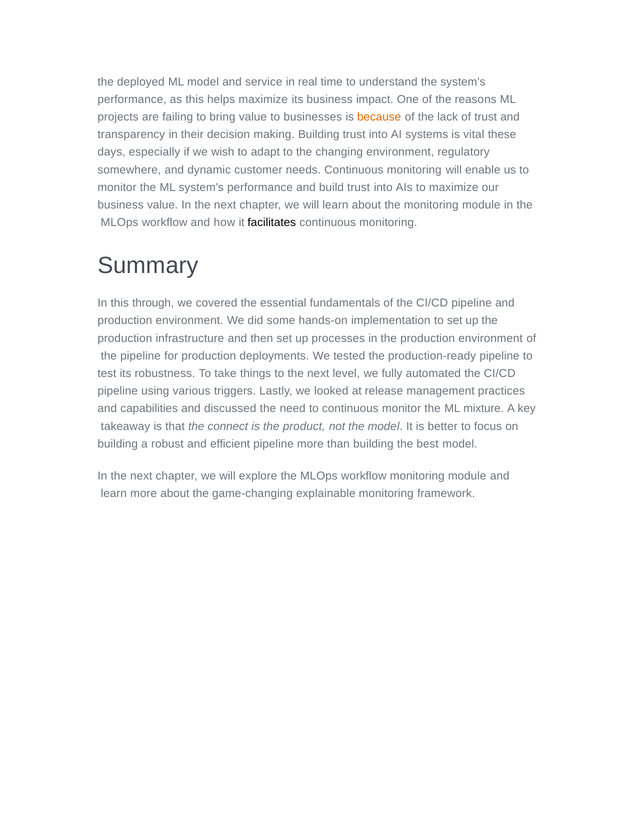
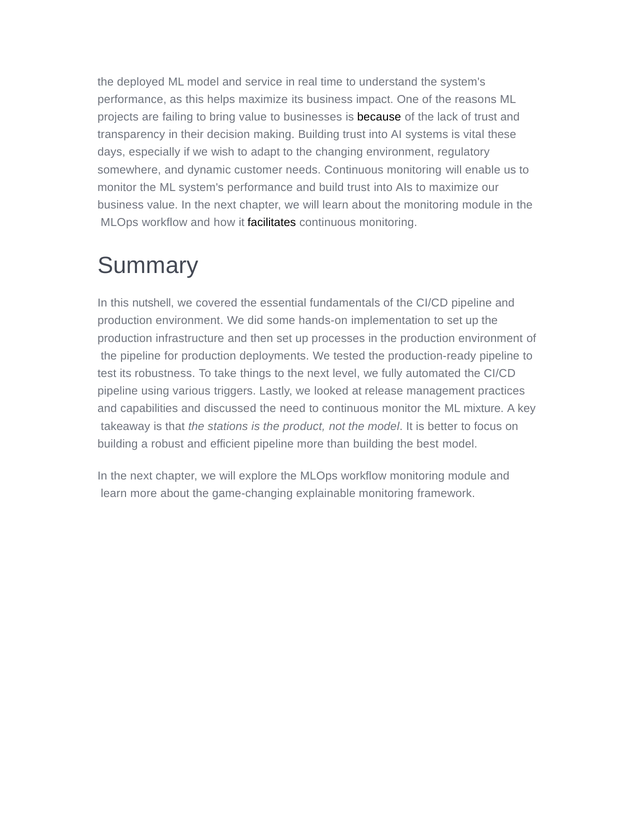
because colour: orange -> black
through: through -> nutshell
connect: connect -> stations
